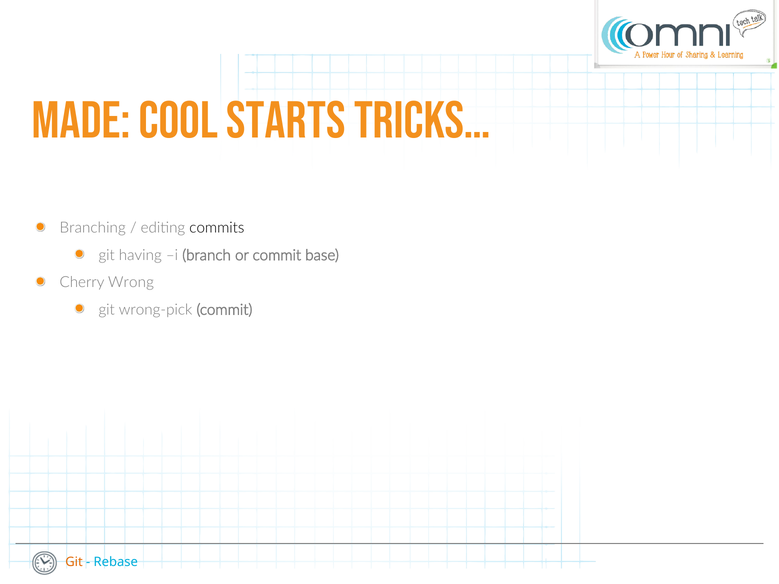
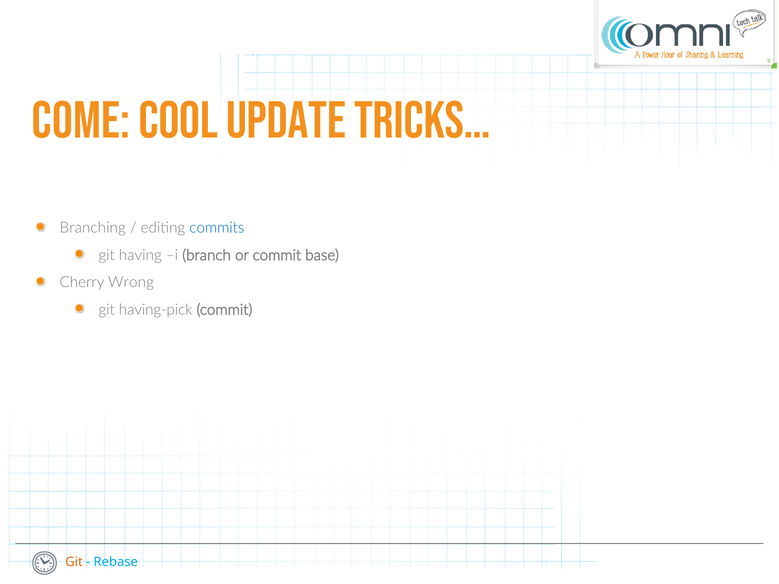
MADE: MADE -> COME
starts: starts -> update
commits colour: black -> blue
wrong-pick: wrong-pick -> having-pick
